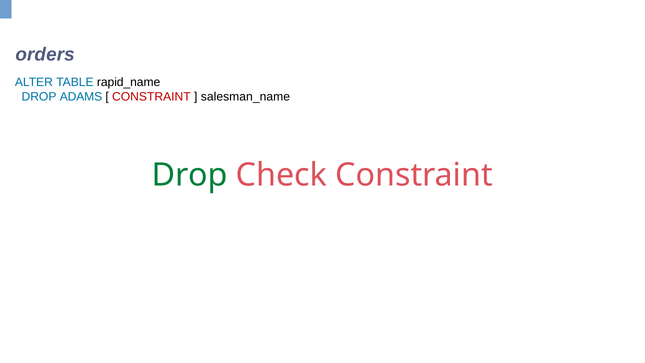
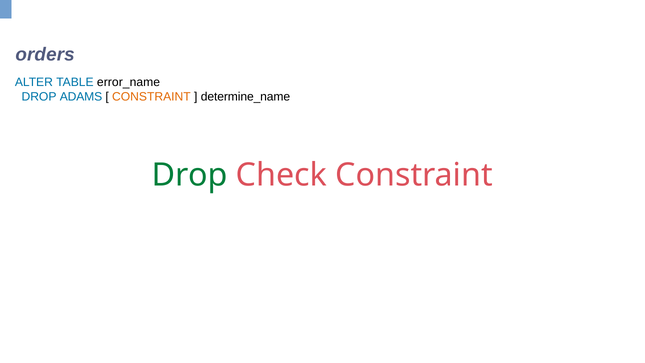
rapid_name: rapid_name -> error_name
CONSTRAINT at (151, 97) colour: red -> orange
salesman_name: salesman_name -> determine_name
